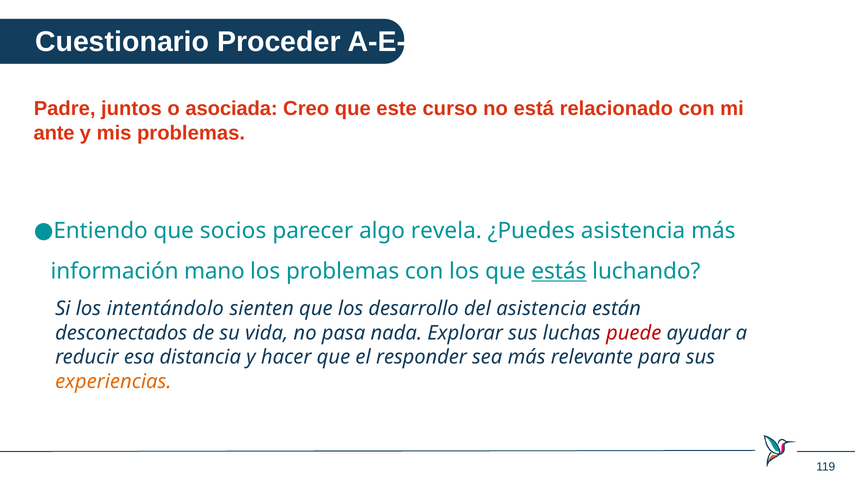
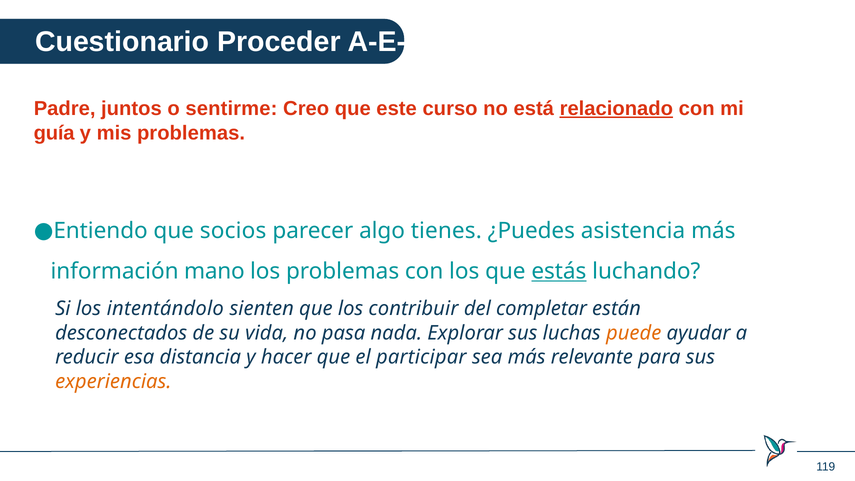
asociada: asociada -> sentirme
relacionado underline: none -> present
ante: ante -> guía
revela: revela -> tienes
desarrollo: desarrollo -> contribuir
del asistencia: asistencia -> completar
puede colour: red -> orange
responder: responder -> participar
